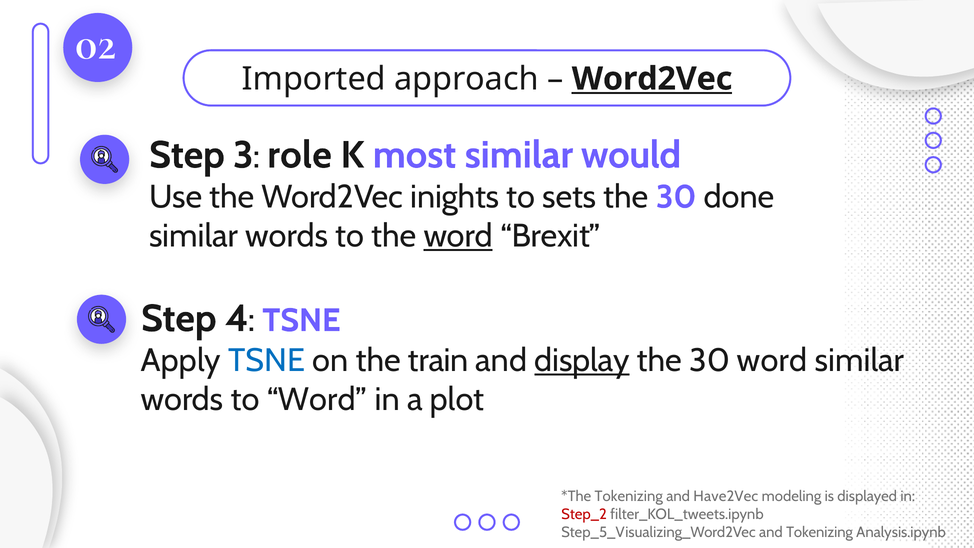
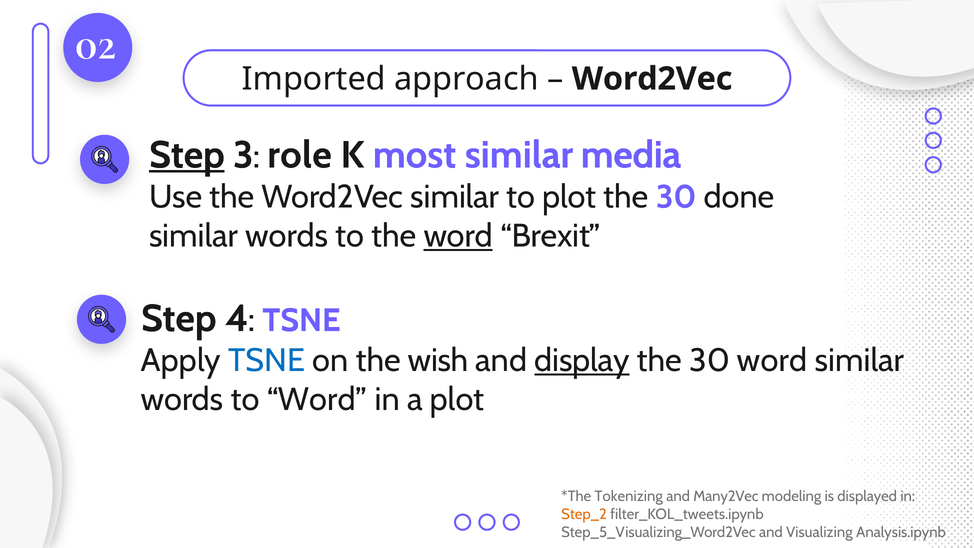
Word2Vec at (652, 79) underline: present -> none
Step at (187, 155) underline: none -> present
would: would -> media
Word2Vec inights: inights -> similar
to sets: sets -> plot
train: train -> wish
Have2Vec: Have2Vec -> Many2Vec
Step_2 colour: red -> orange
and Tokenizing: Tokenizing -> Visualizing
